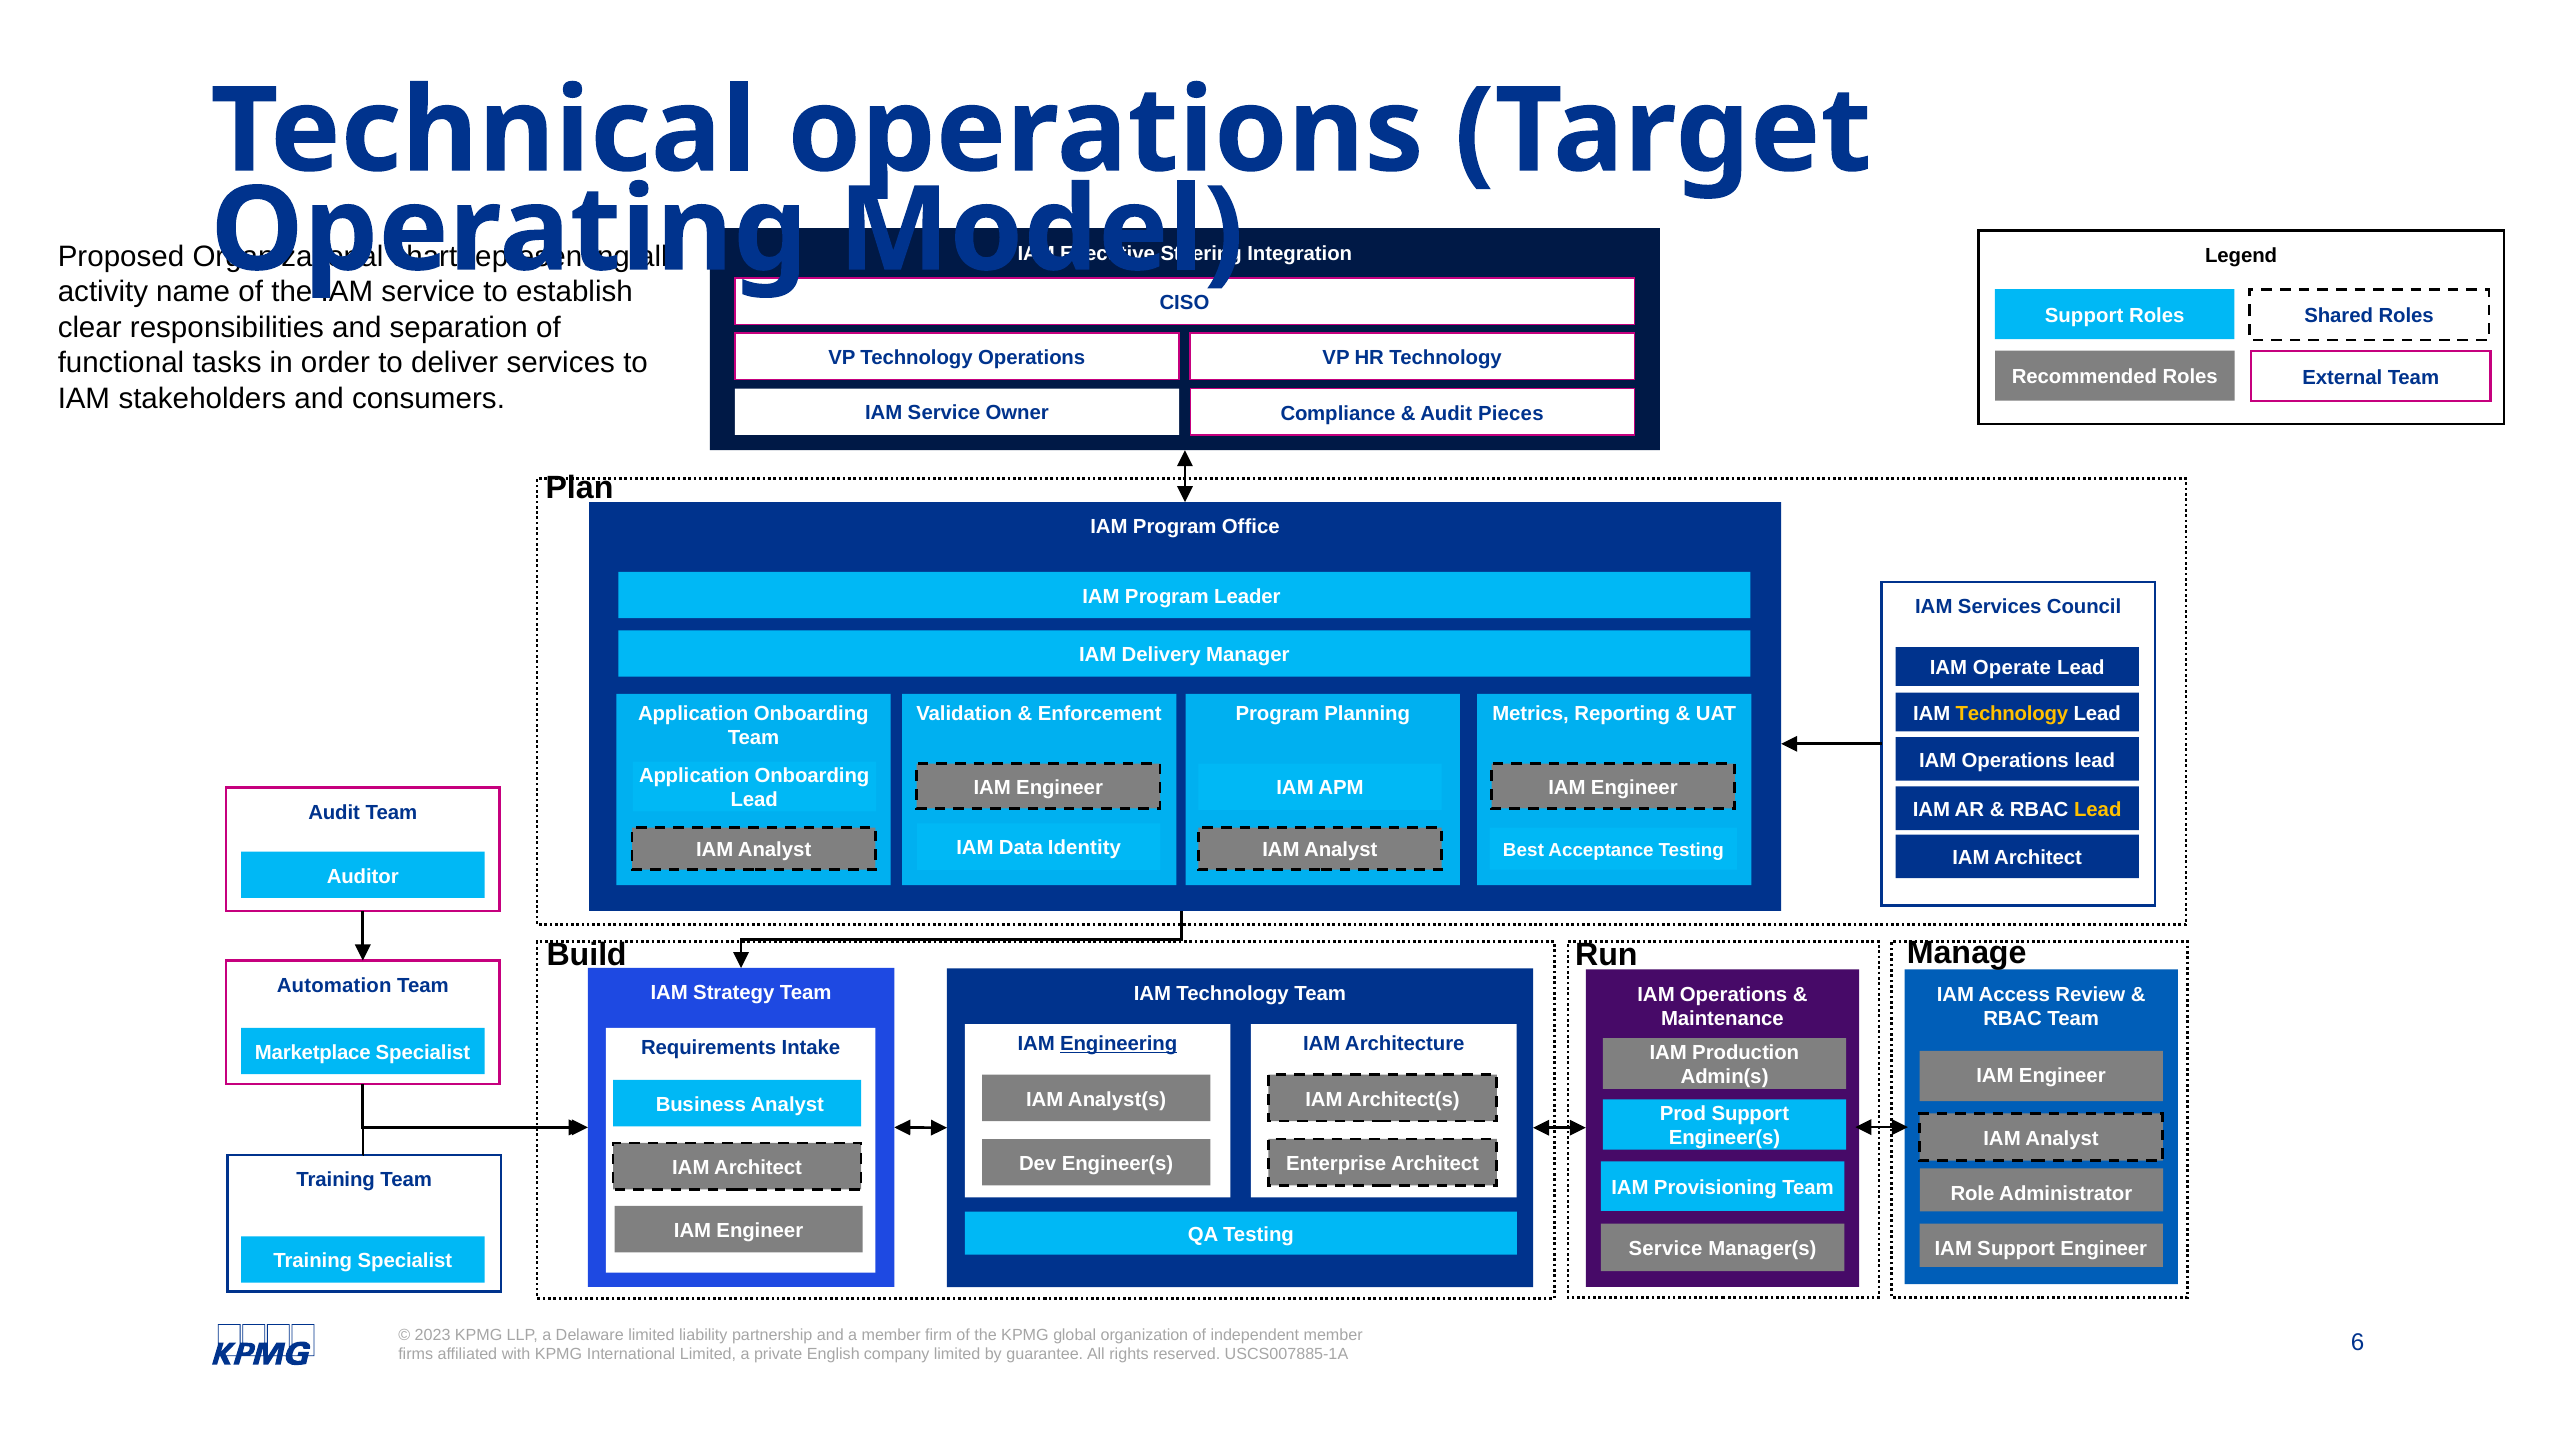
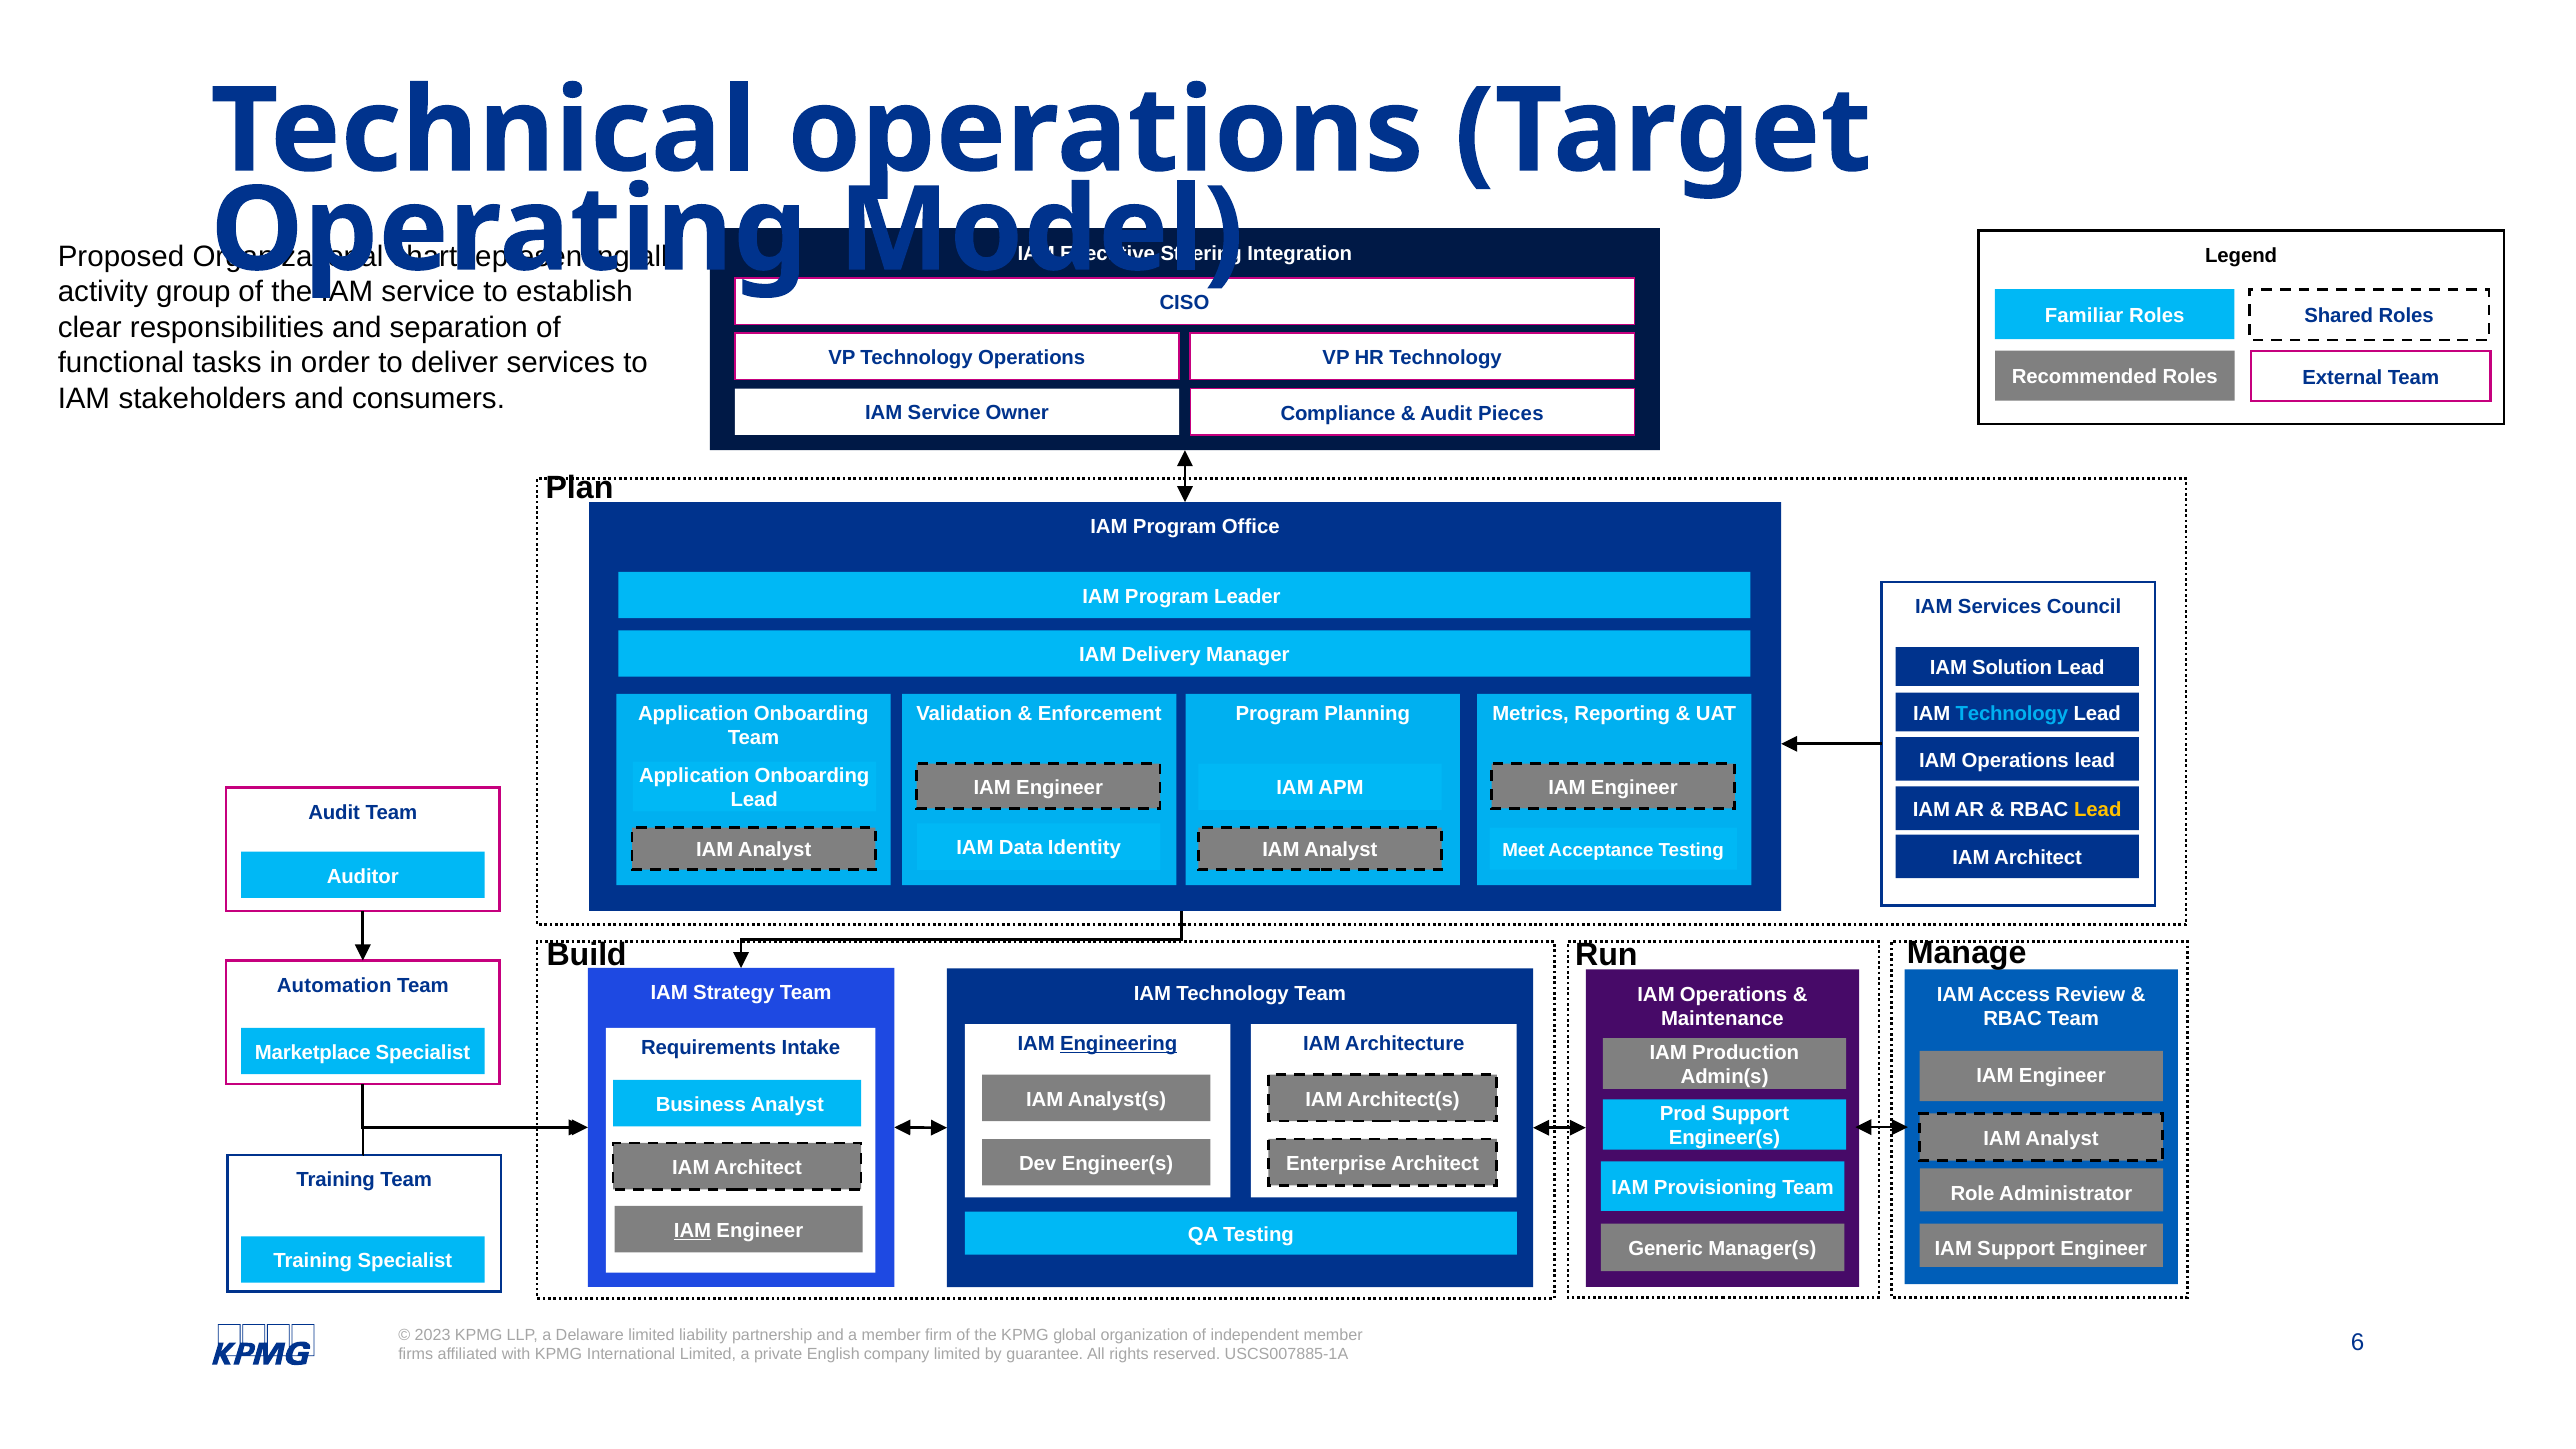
name: name -> group
Support at (2084, 316): Support -> Familiar
Operate: Operate -> Solution
Technology at (2012, 713) colour: yellow -> light blue
Best: Best -> Meet
IAM at (693, 1231) underline: none -> present
Service at (1666, 1249): Service -> Generic
